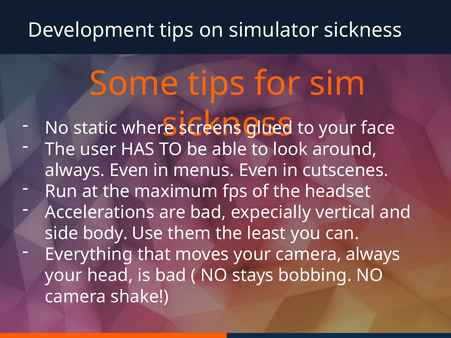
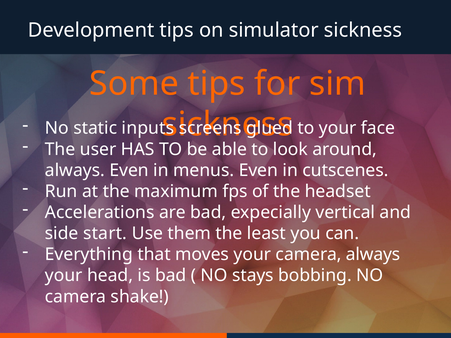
where: where -> inputs
body: body -> start
